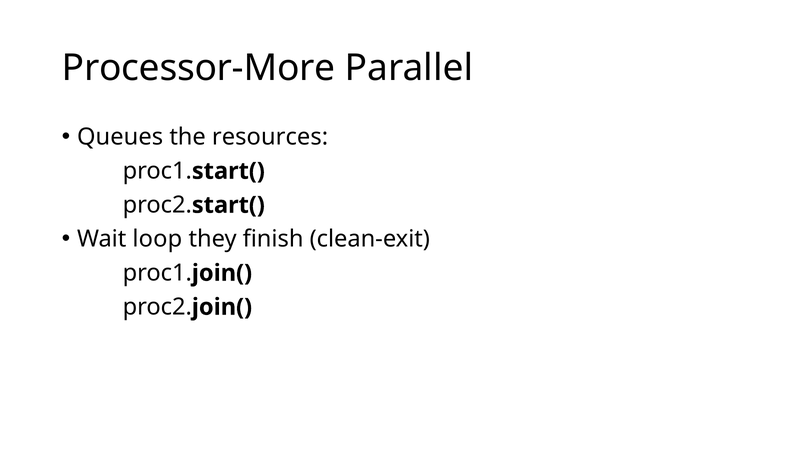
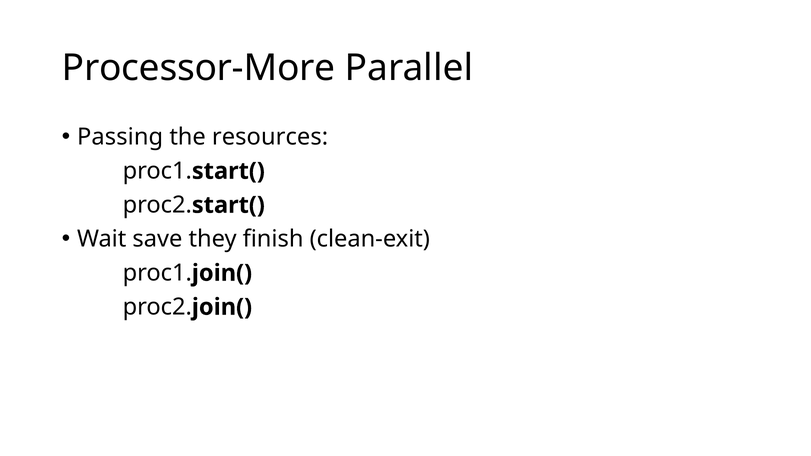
Queues: Queues -> Passing
loop: loop -> save
